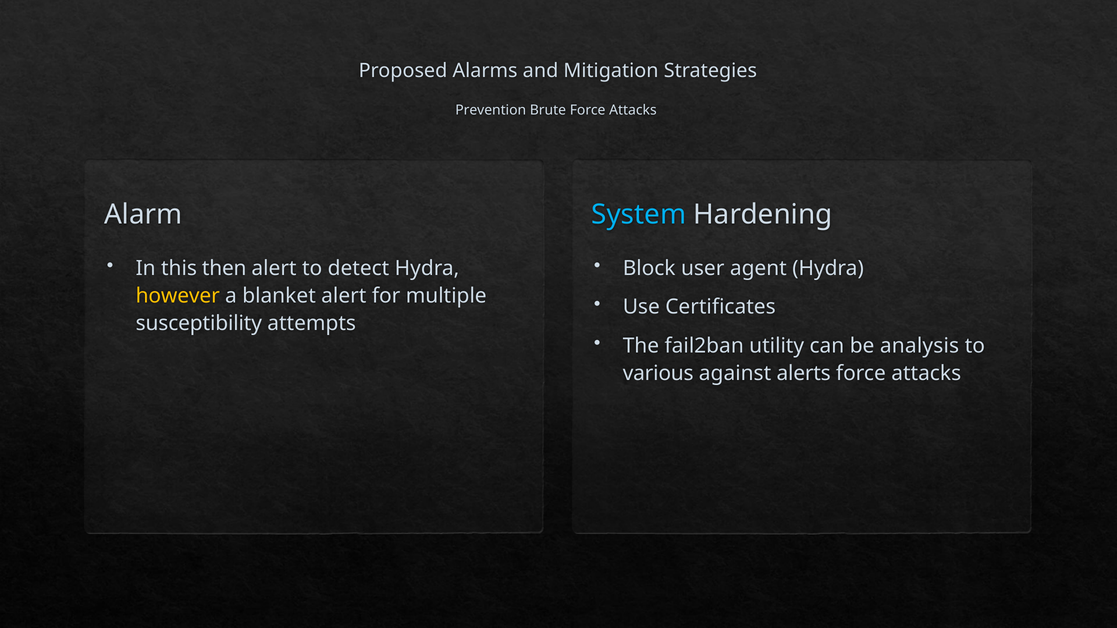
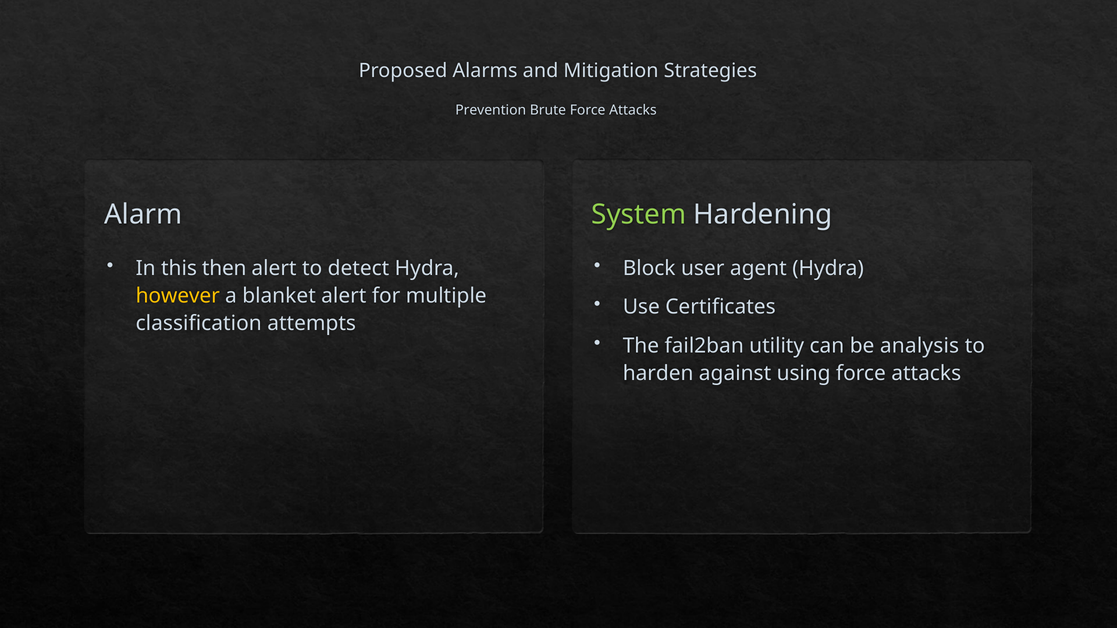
System colour: light blue -> light green
susceptibility: susceptibility -> classification
various: various -> harden
alerts: alerts -> using
